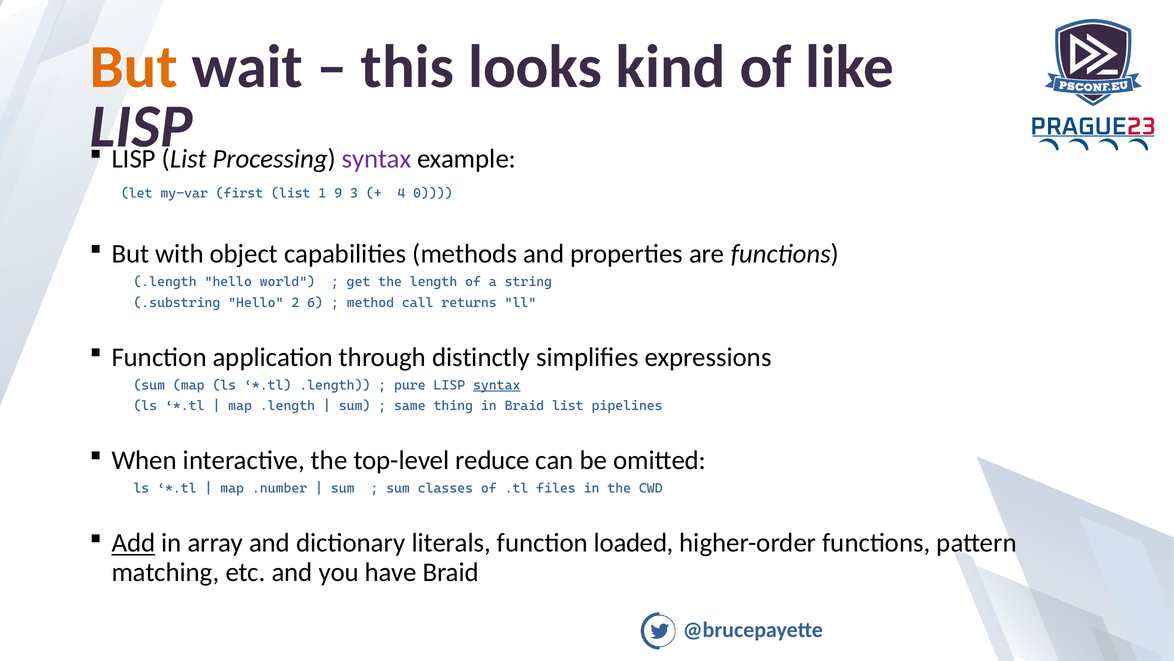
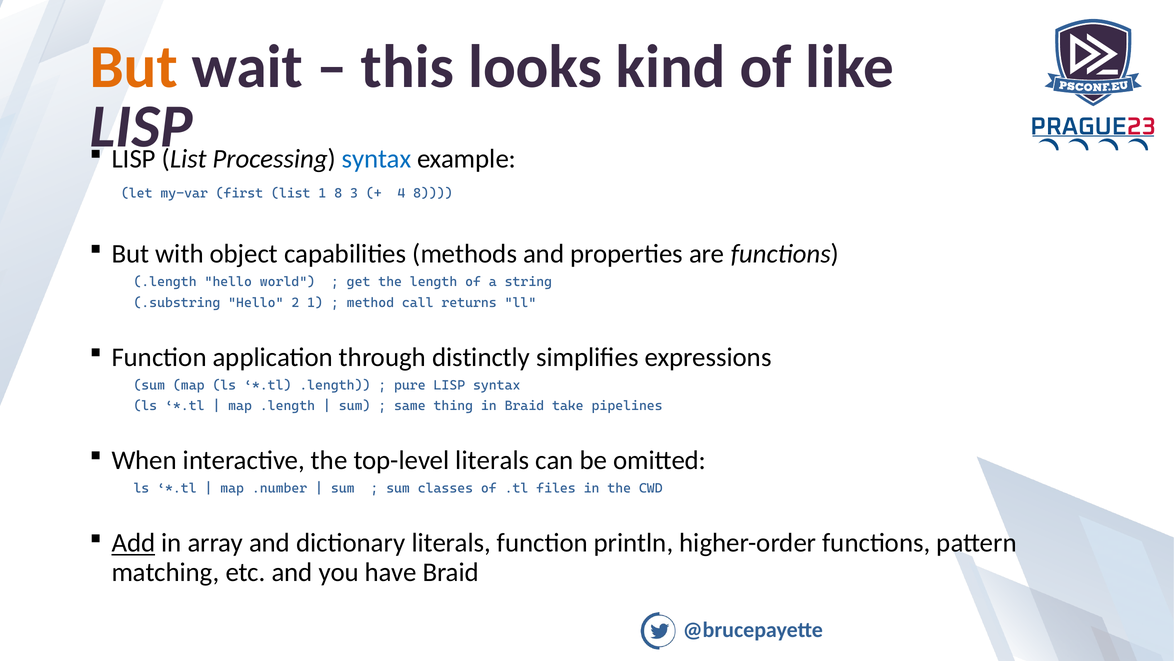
syntax at (377, 159) colour: purple -> blue
1 9: 9 -> 8
4 0: 0 -> 8
2 6: 6 -> 1
syntax at (497, 385) underline: present -> none
Braid list: list -> take
top-level reduce: reduce -> literals
loaded: loaded -> println
